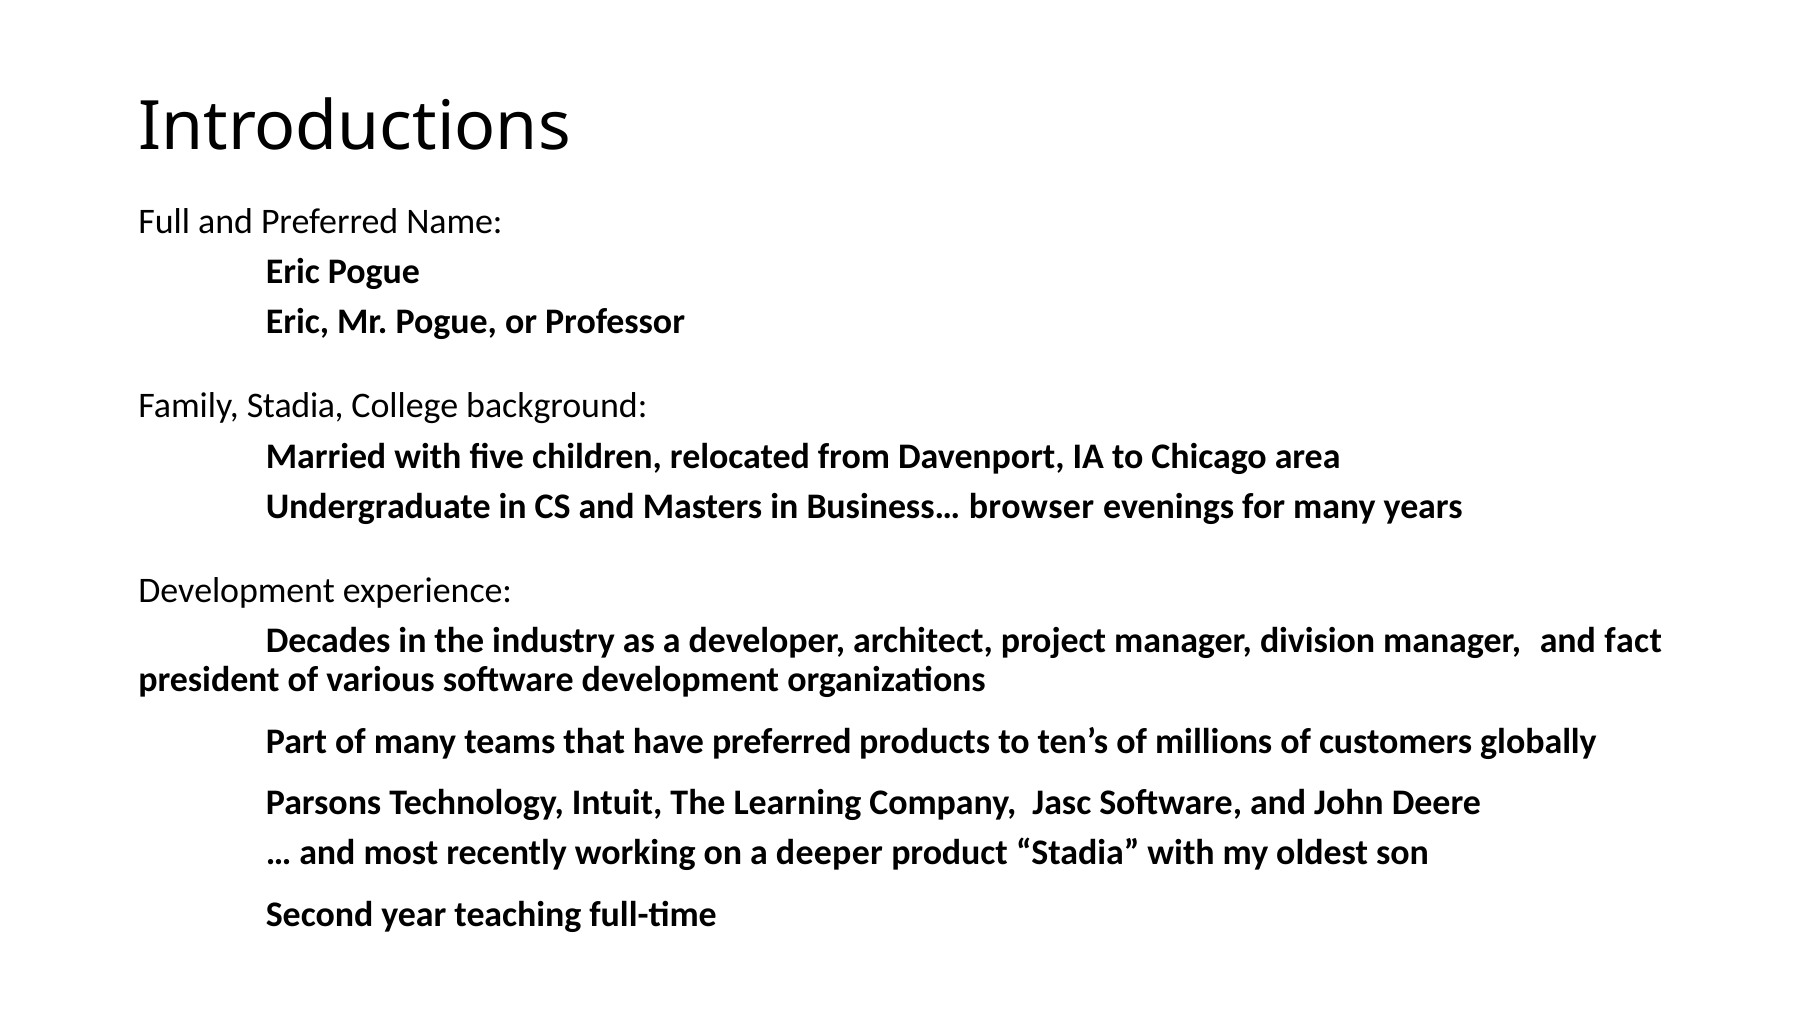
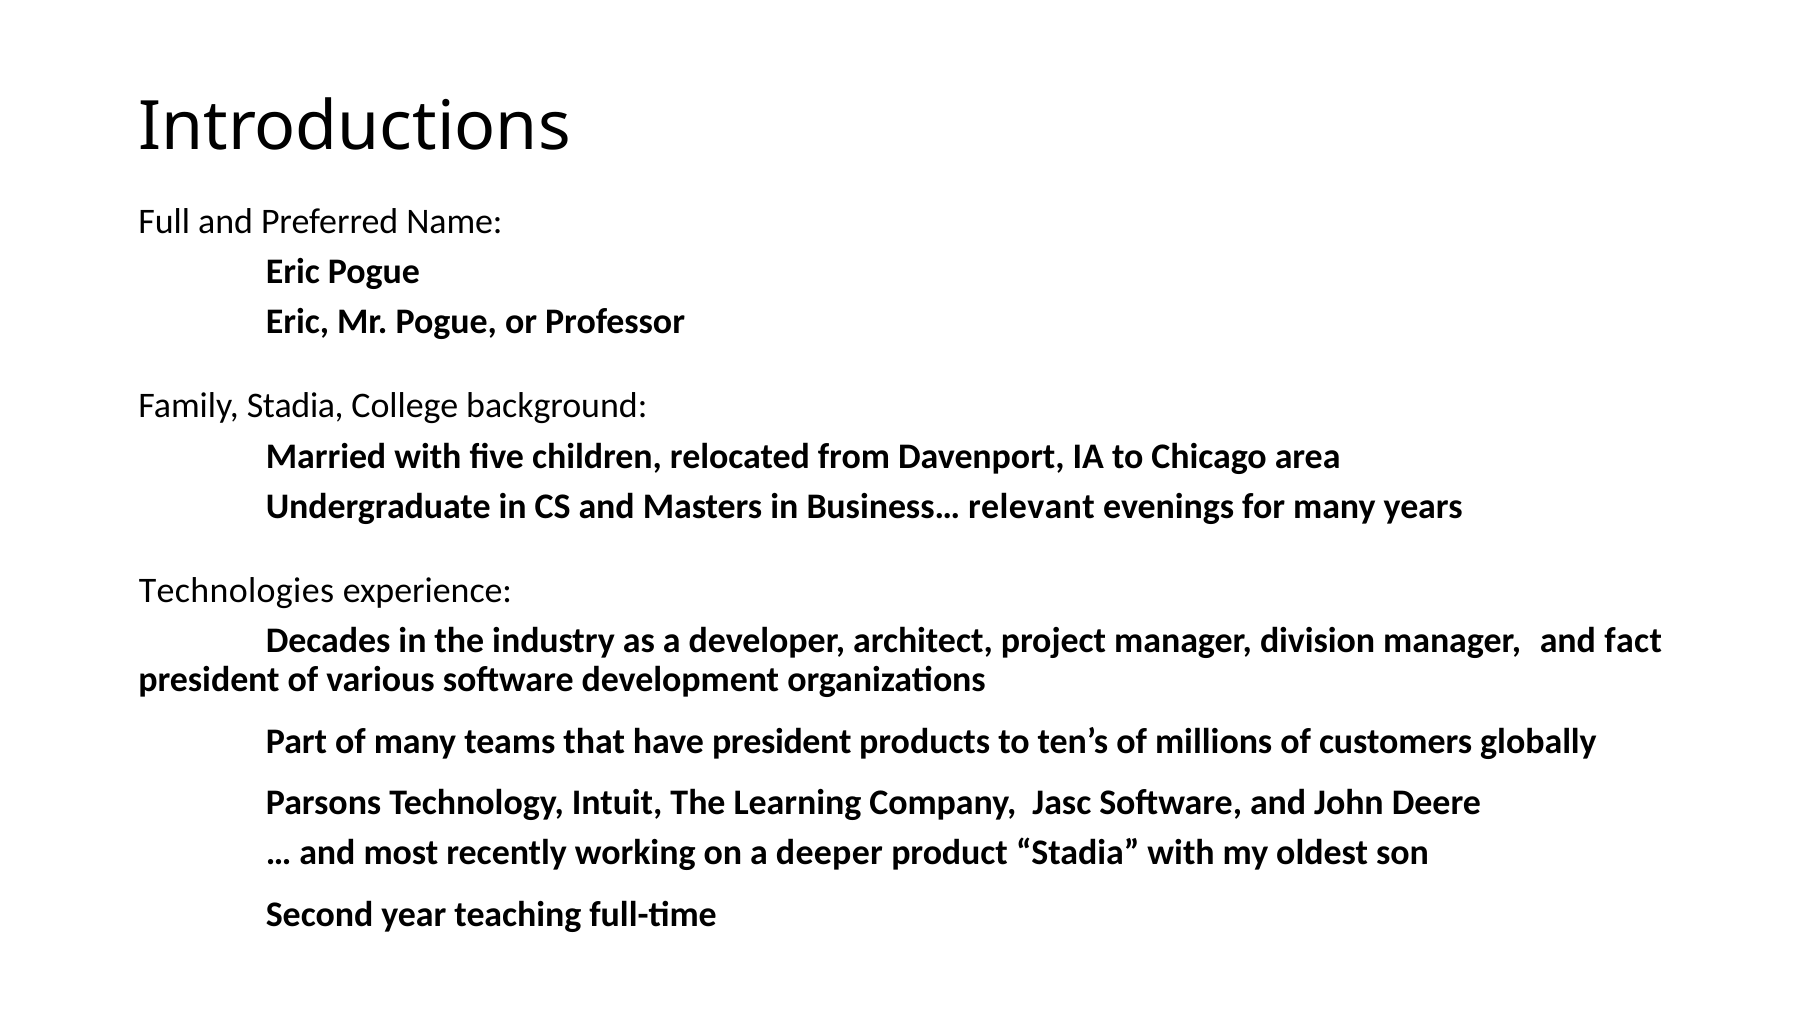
browser: browser -> relevant
Development at (237, 590): Development -> Technologies
have preferred: preferred -> president
